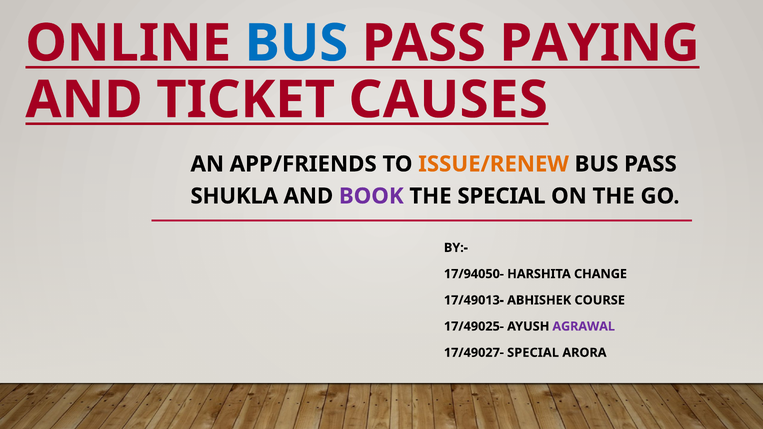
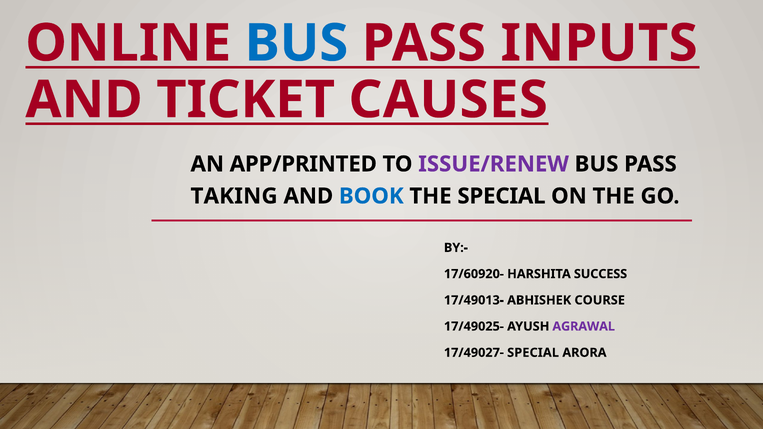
PAYING: PAYING -> INPUTS
APP/FRIENDS: APP/FRIENDS -> APP/PRINTED
ISSUE/RENEW colour: orange -> purple
SHUKLA: SHUKLA -> TAKING
BOOK colour: purple -> blue
17/94050-: 17/94050- -> 17/60920-
CHANGE: CHANGE -> SUCCESS
